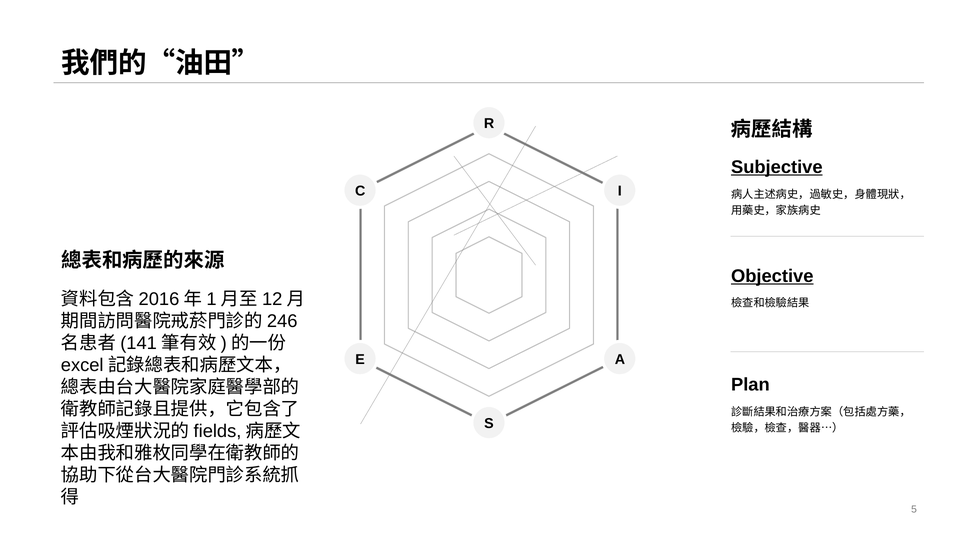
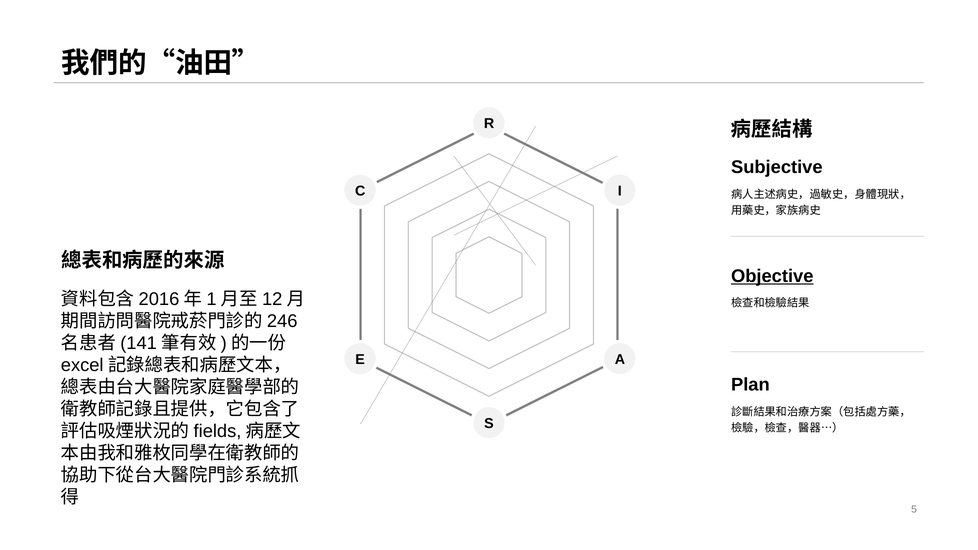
Subjective underline: present -> none
